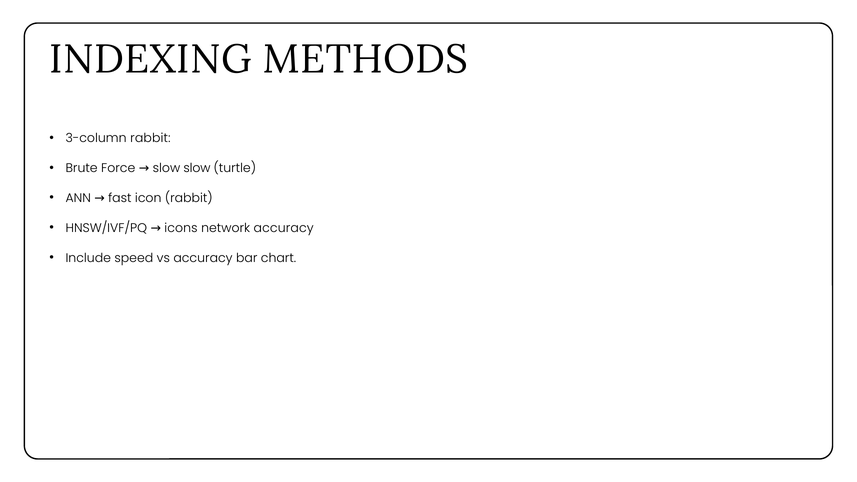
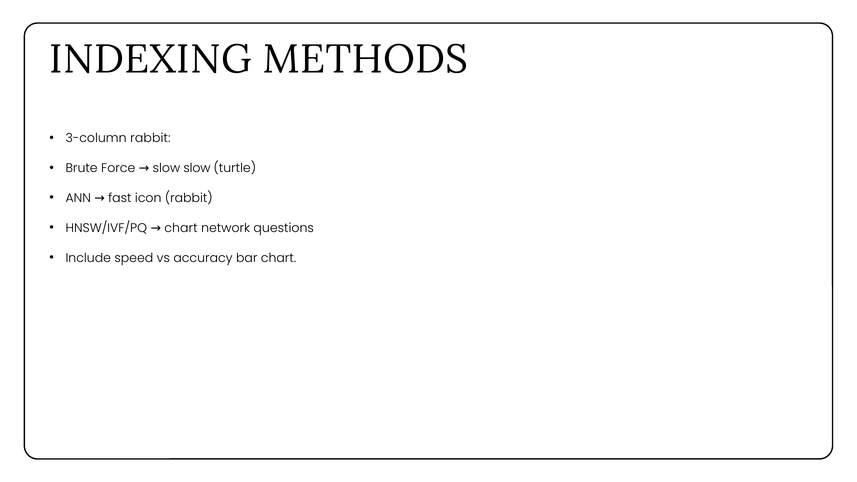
HNSW/IVF/PQ icons: icons -> chart
network accuracy: accuracy -> questions
